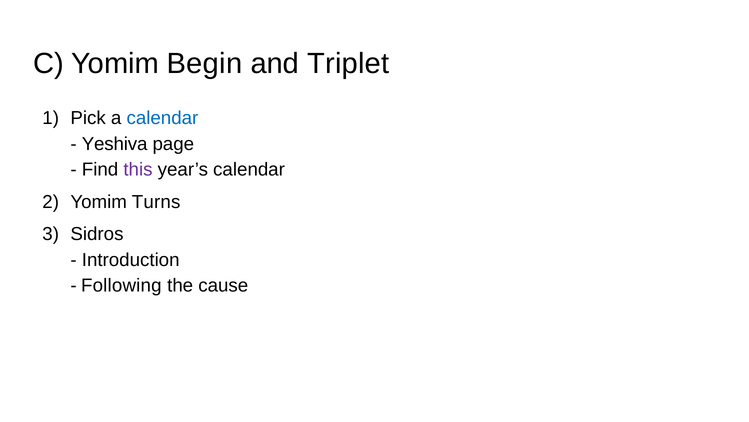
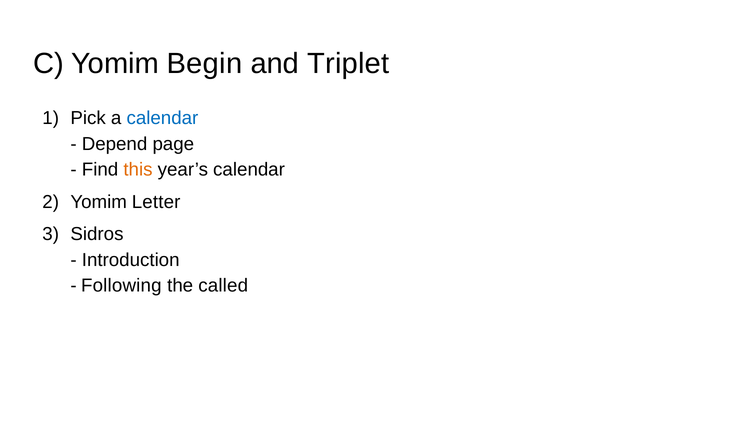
Yeshiva: Yeshiva -> Depend
this colour: purple -> orange
Turns: Turns -> Letter
cause: cause -> called
